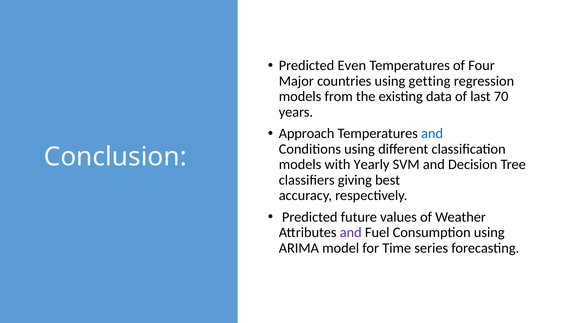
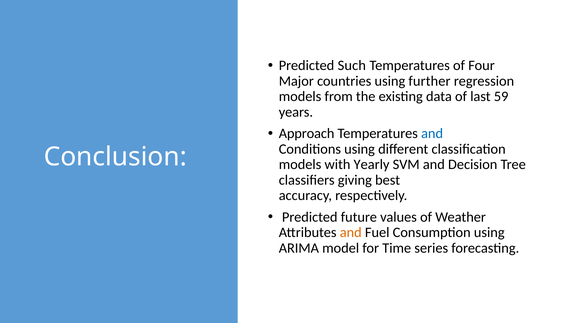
Even: Even -> Such
getting: getting -> further
70: 70 -> 59
and at (351, 232) colour: purple -> orange
